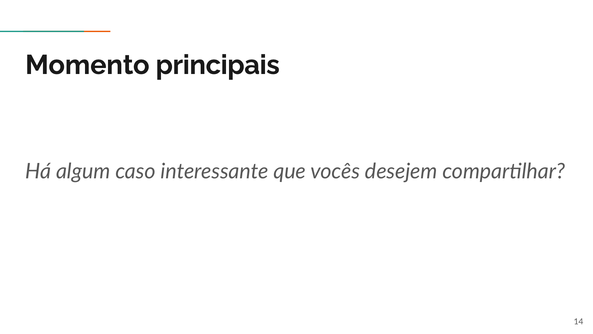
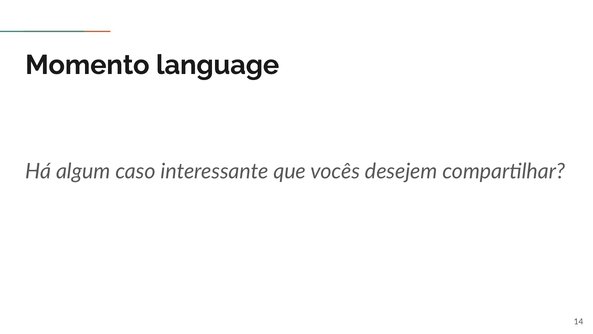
principais: principais -> language
